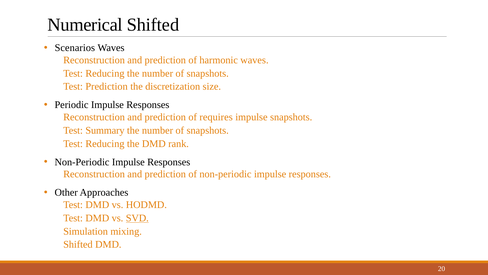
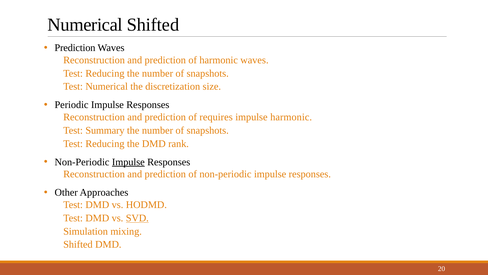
Scenarios at (75, 48): Scenarios -> Prediction
Test Prediction: Prediction -> Numerical
impulse snapshots: snapshots -> harmonic
Impulse at (128, 162) underline: none -> present
